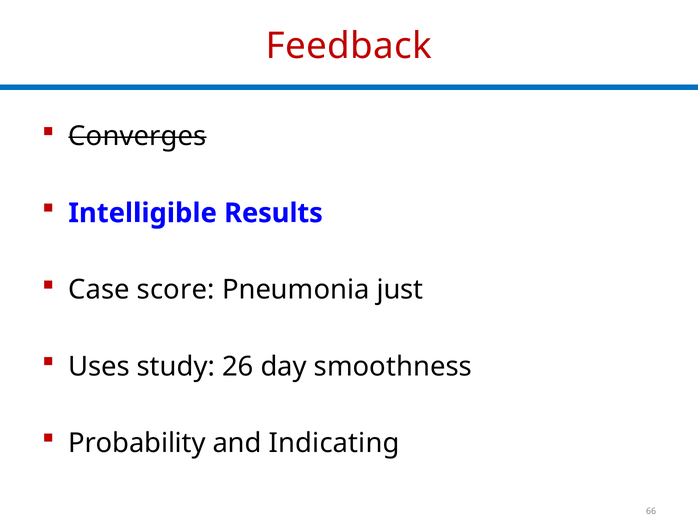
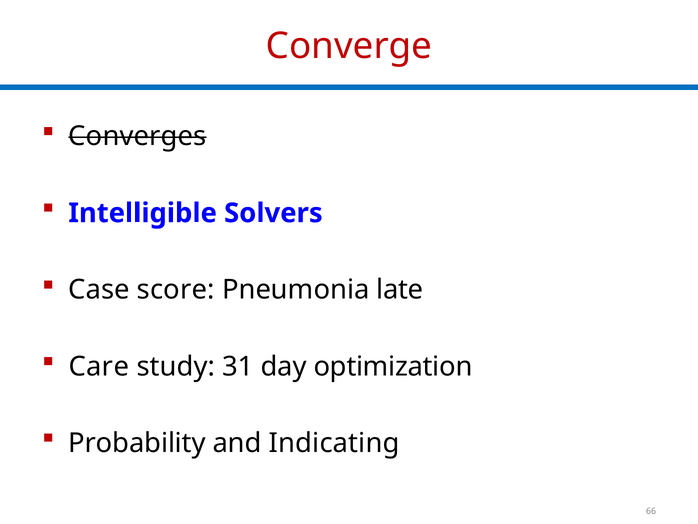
Feedback: Feedback -> Converge
Results: Results -> Solvers
just: just -> late
Uses: Uses -> Care
26: 26 -> 31
smoothness: smoothness -> optimization
